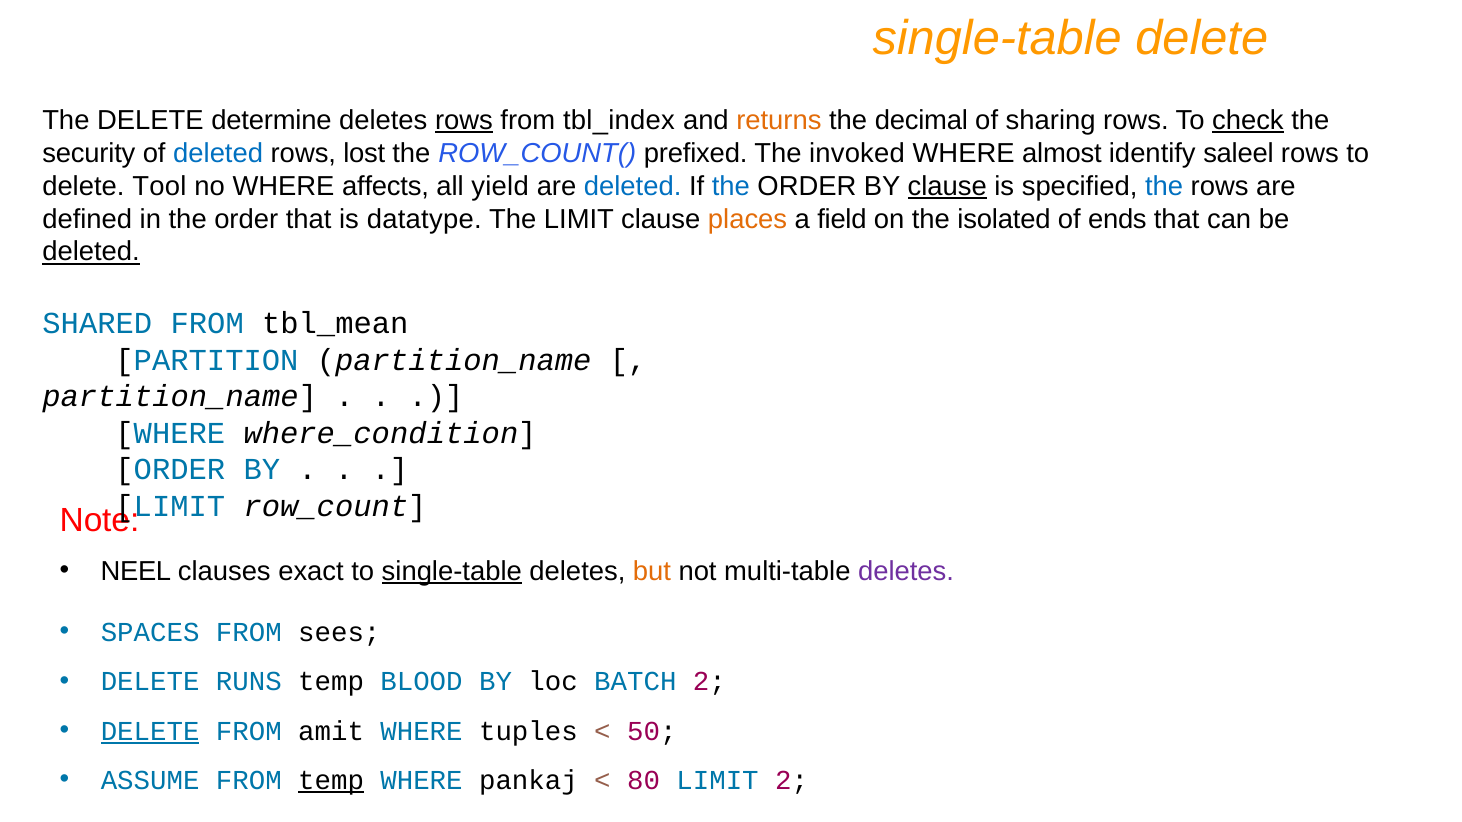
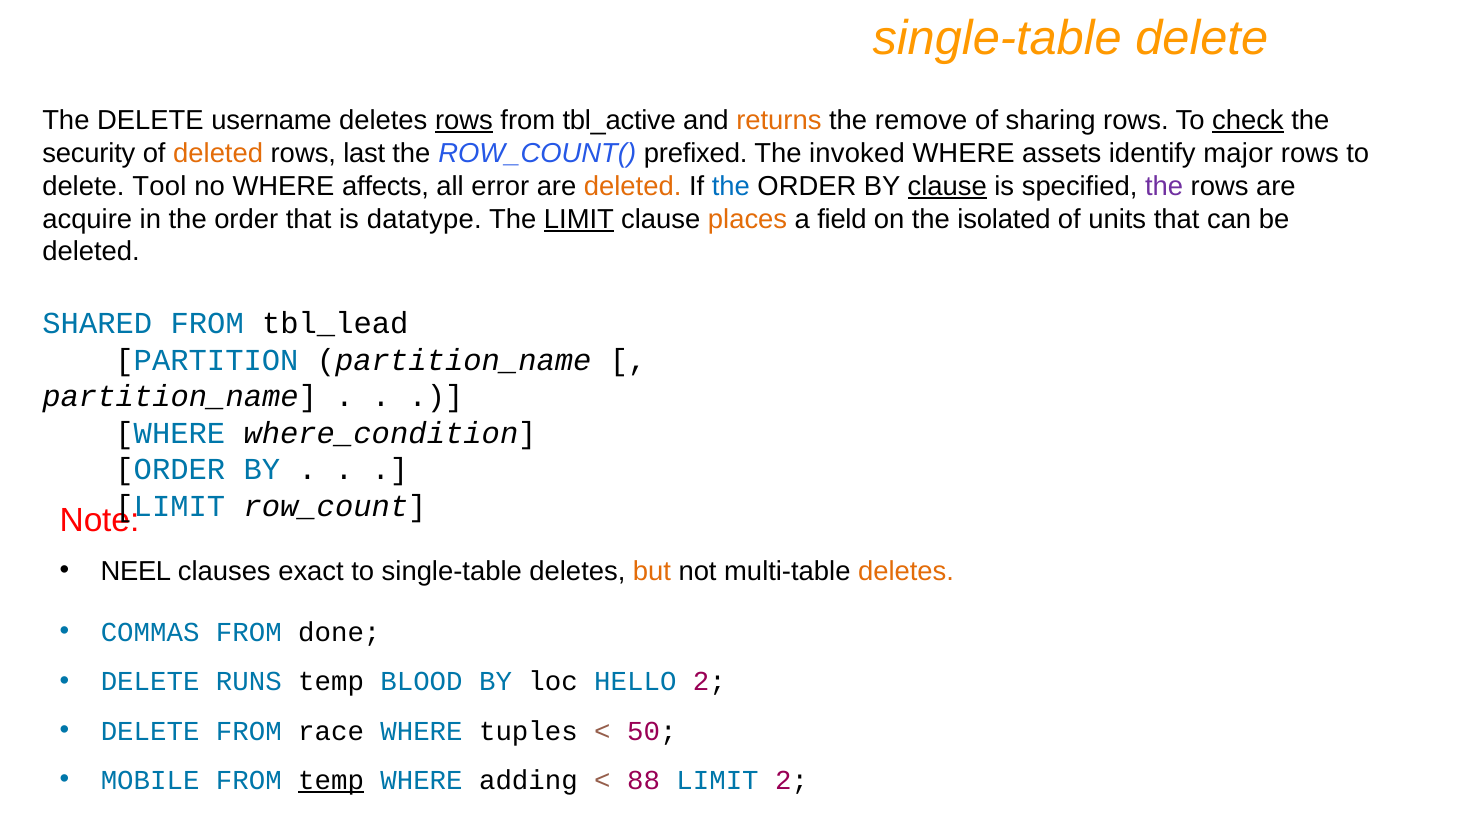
determine: determine -> username
tbl_index: tbl_index -> tbl_active
decimal: decimal -> remove
deleted at (218, 153) colour: blue -> orange
lost: lost -> last
almost: almost -> assets
saleel: saleel -> major
yield: yield -> error
deleted at (633, 186) colour: blue -> orange
the at (1164, 186) colour: blue -> purple
defined: defined -> acquire
LIMIT at (579, 219) underline: none -> present
ends: ends -> units
deleted at (91, 252) underline: present -> none
tbl_mean: tbl_mean -> tbl_lead
single-table at (452, 571) underline: present -> none
deletes at (906, 571) colour: purple -> orange
SPACES: SPACES -> COMMAS
sees: sees -> done
BATCH: BATCH -> HELLO
DELETE at (150, 731) underline: present -> none
amit: amit -> race
ASSUME: ASSUME -> MOBILE
pankaj: pankaj -> adding
80: 80 -> 88
